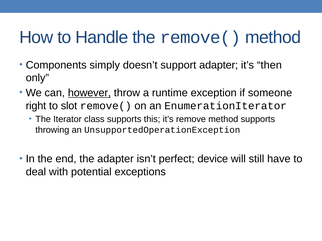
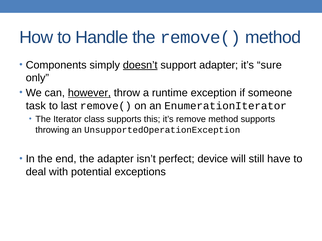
doesn’t underline: none -> present
then: then -> sure
right: right -> task
slot: slot -> last
